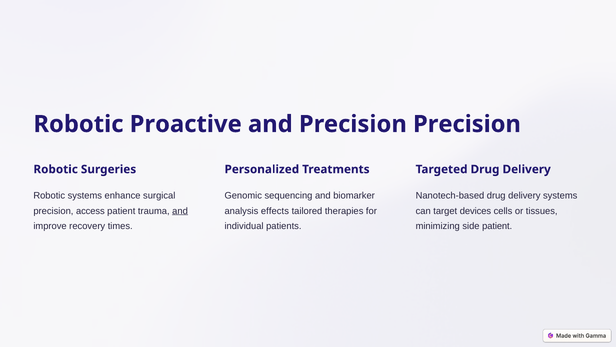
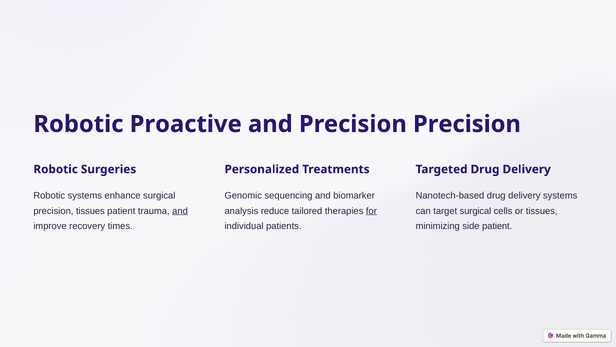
precision access: access -> tissues
effects: effects -> reduce
for underline: none -> present
target devices: devices -> surgical
